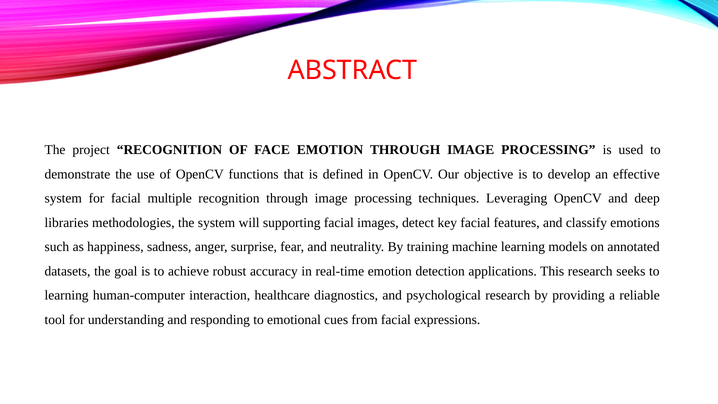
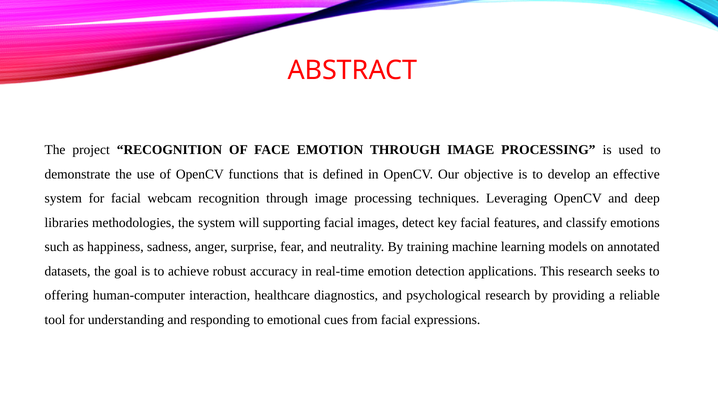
multiple: multiple -> webcam
learning at (67, 295): learning -> offering
